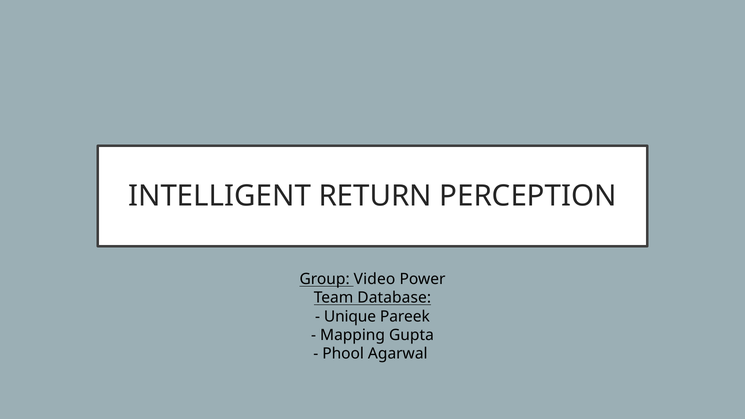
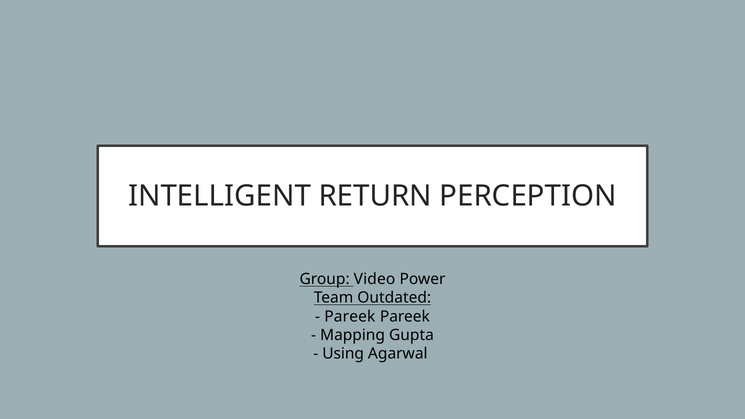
Database: Database -> Outdated
Unique at (350, 316): Unique -> Pareek
Phool: Phool -> Using
